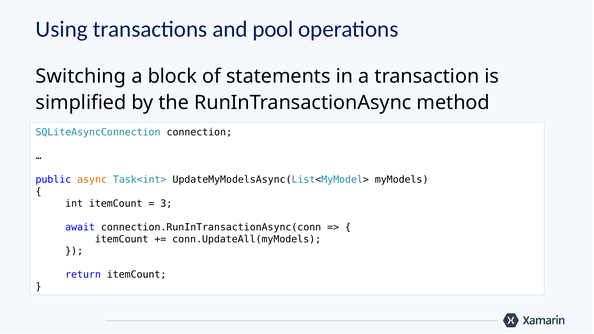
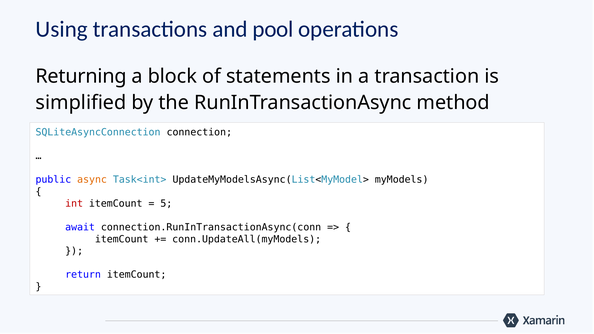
Switching: Switching -> Returning
int colour: black -> red
3: 3 -> 5
